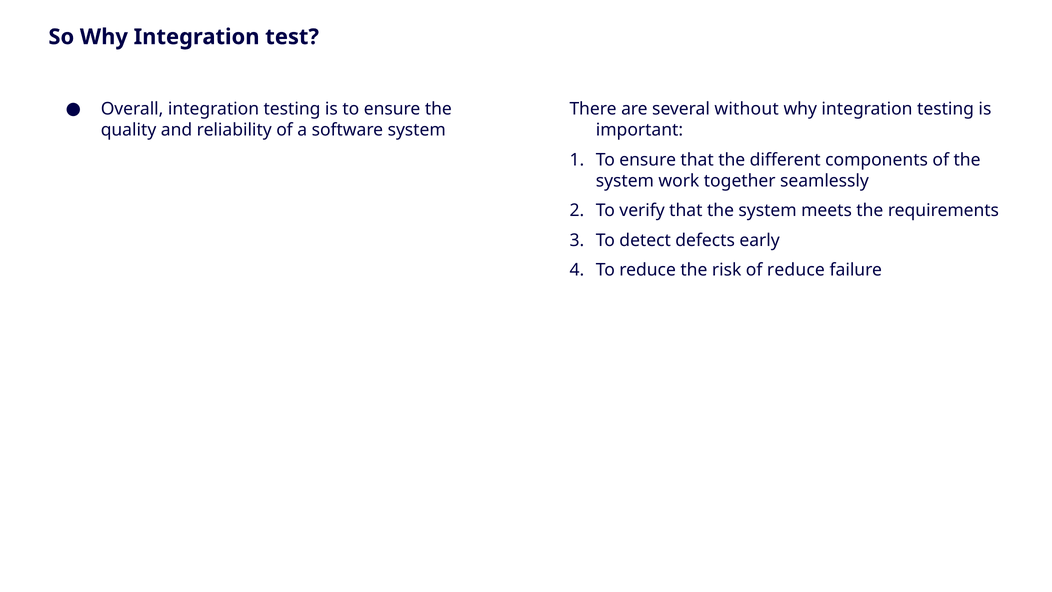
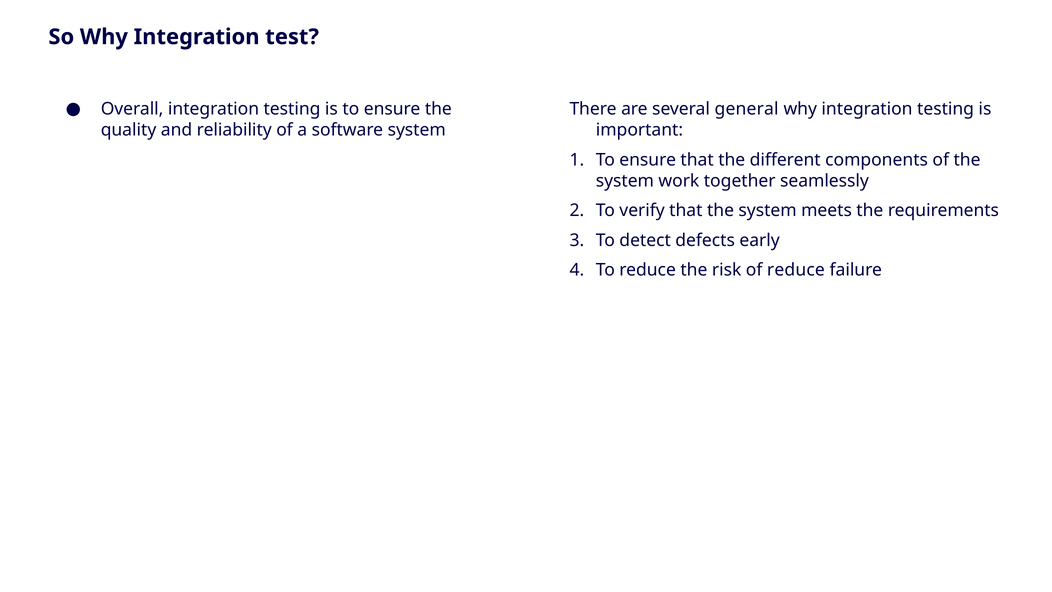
without: without -> general
